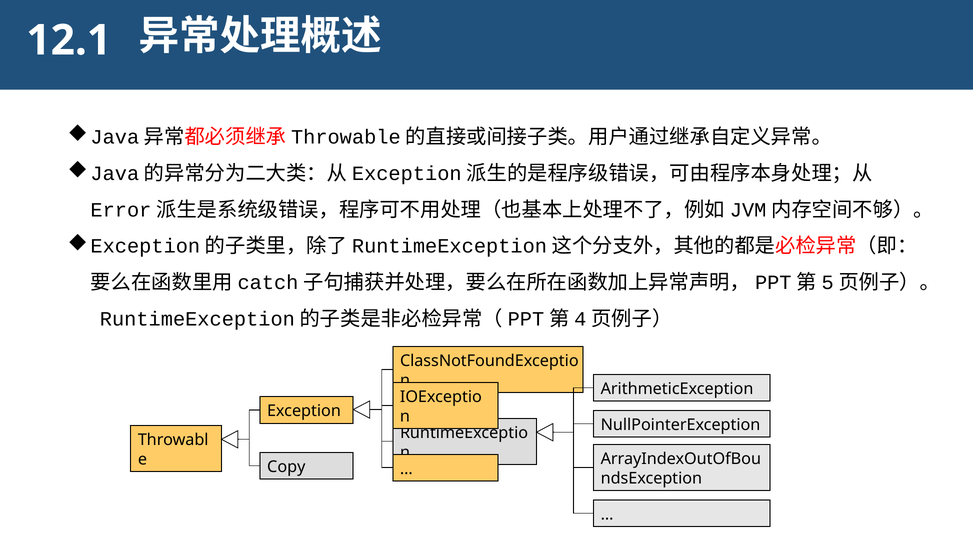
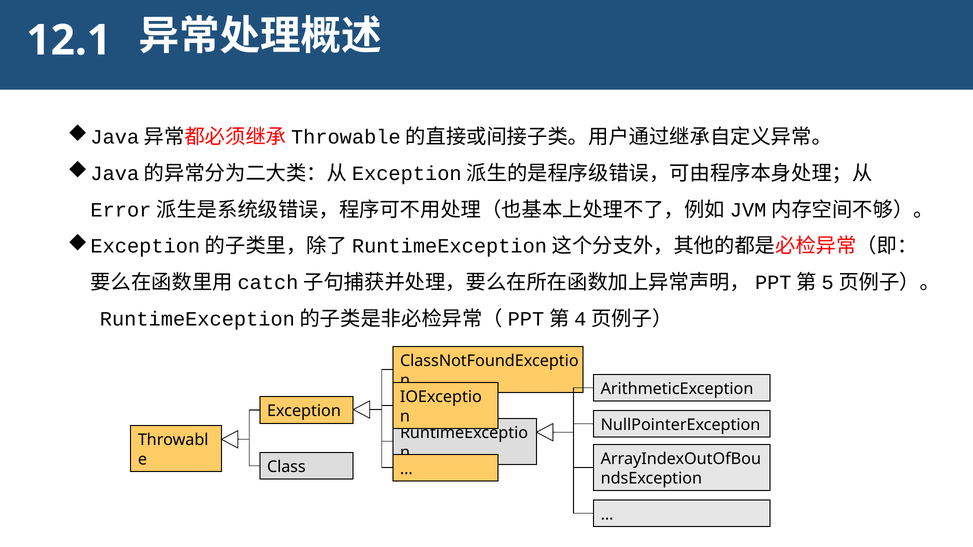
Copy: Copy -> Class
